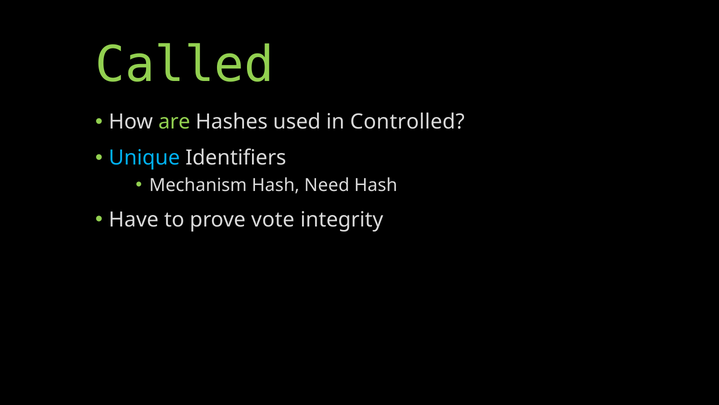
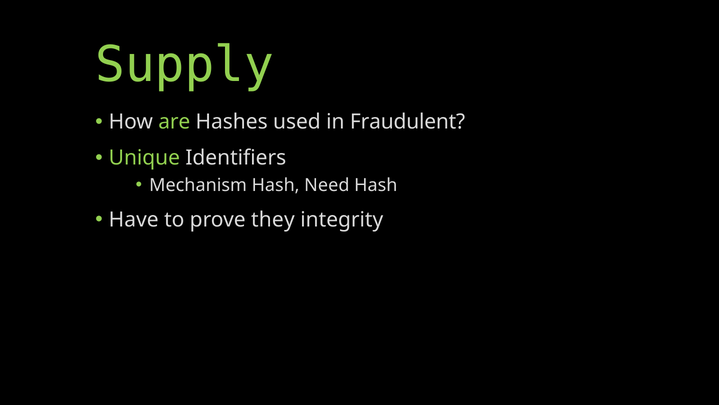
Called: Called -> Supply
Controlled: Controlled -> Fraudulent
Unique colour: light blue -> light green
vote: vote -> they
